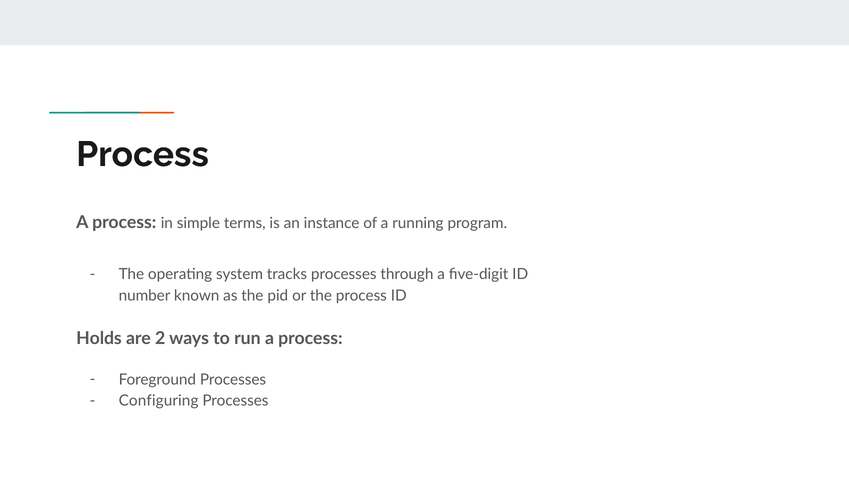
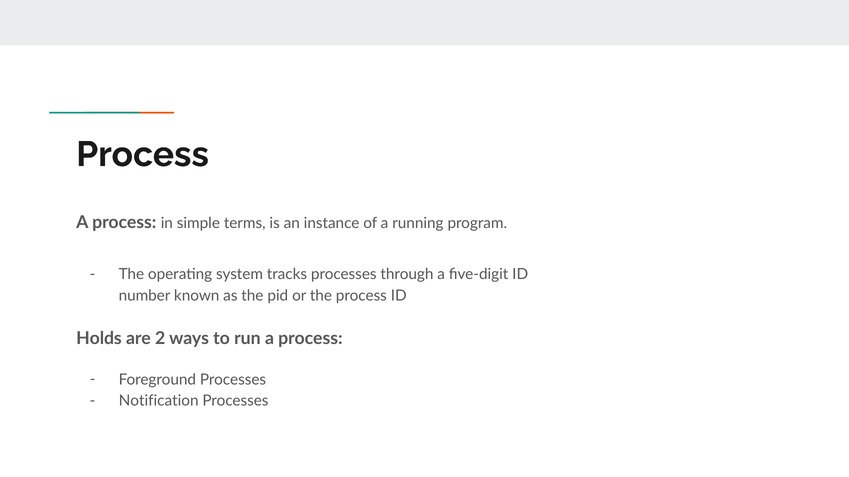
Configuring: Configuring -> Notification
